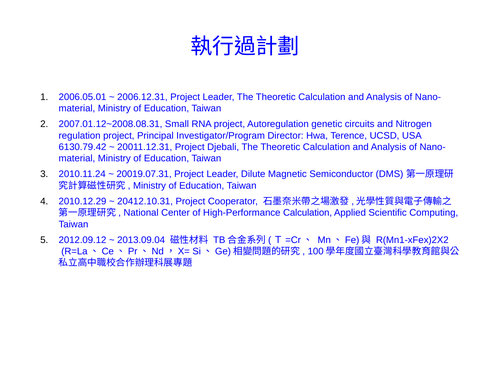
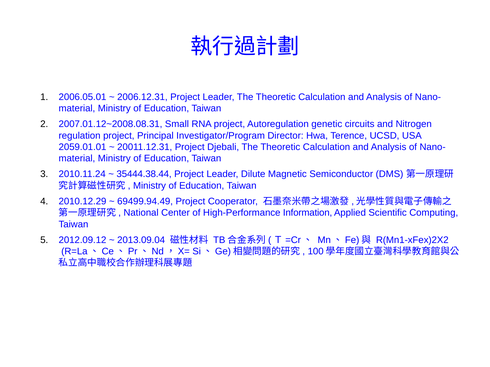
6130.79.42: 6130.79.42 -> 2059.01.01
20019.07.31: 20019.07.31 -> 35444.38.44
20412.10.31: 20412.10.31 -> 69499.94.49
High-Performance Calculation: Calculation -> Information
